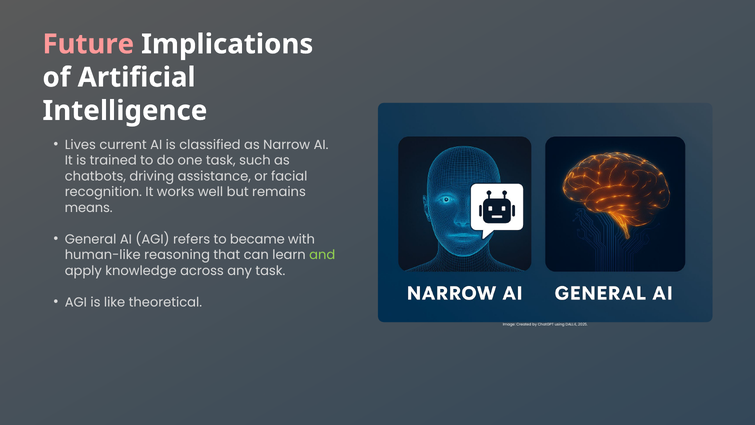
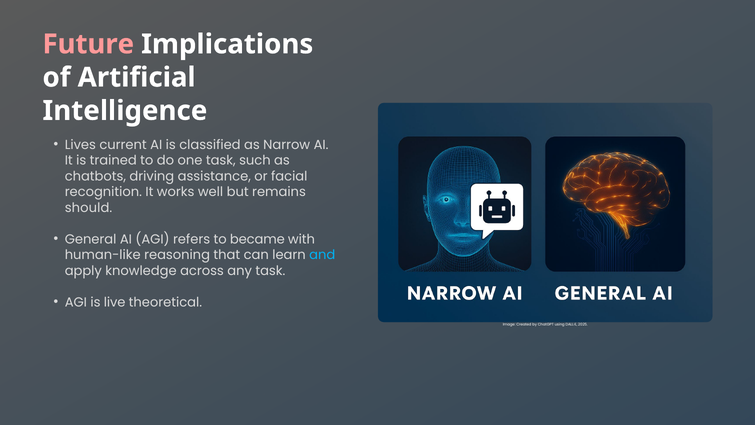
means: means -> should
and colour: light green -> light blue
like: like -> live
